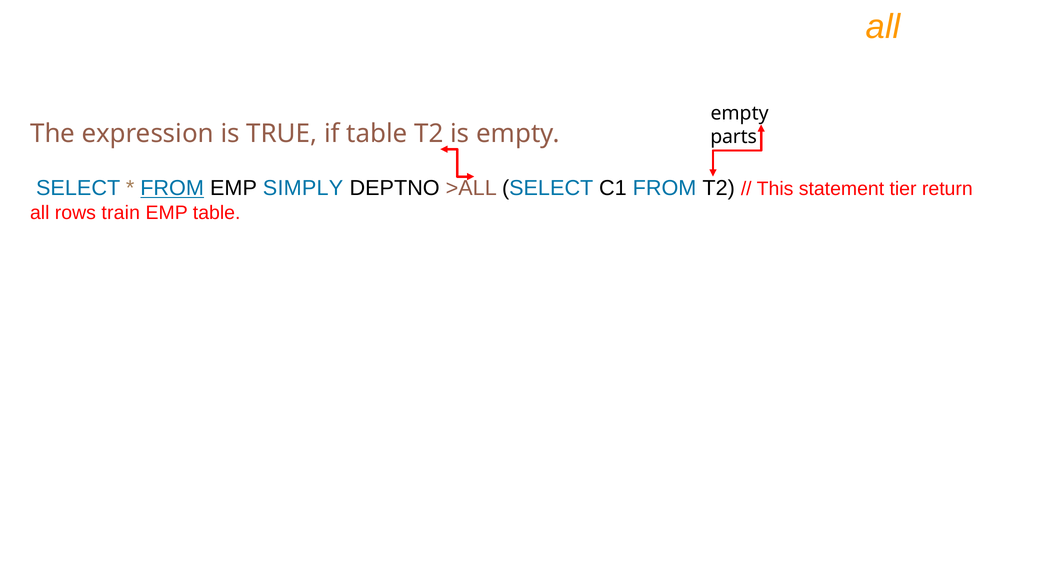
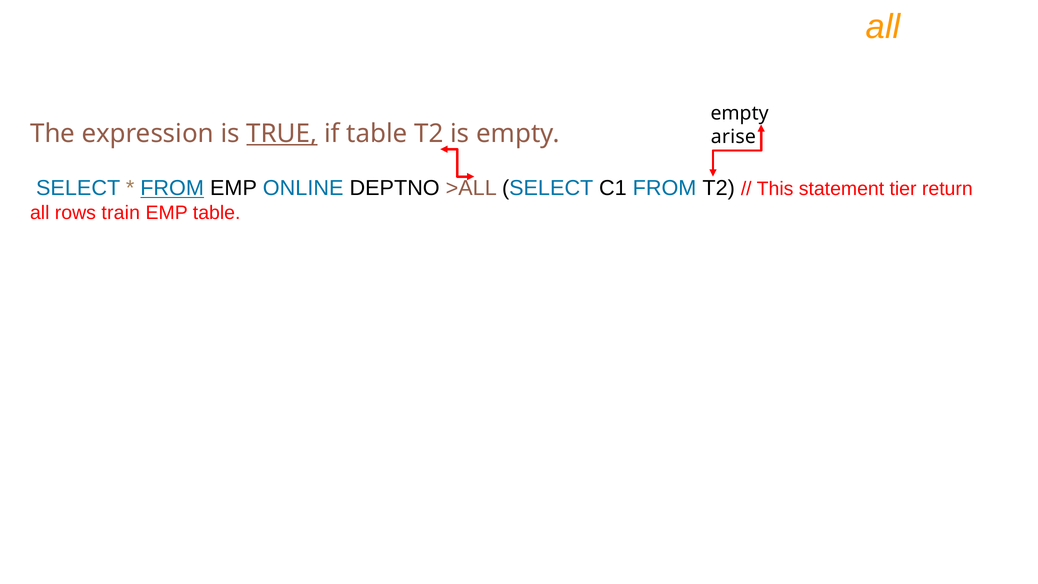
TRUE underline: none -> present
parts: parts -> arise
SIMPLY: SIMPLY -> ONLINE
